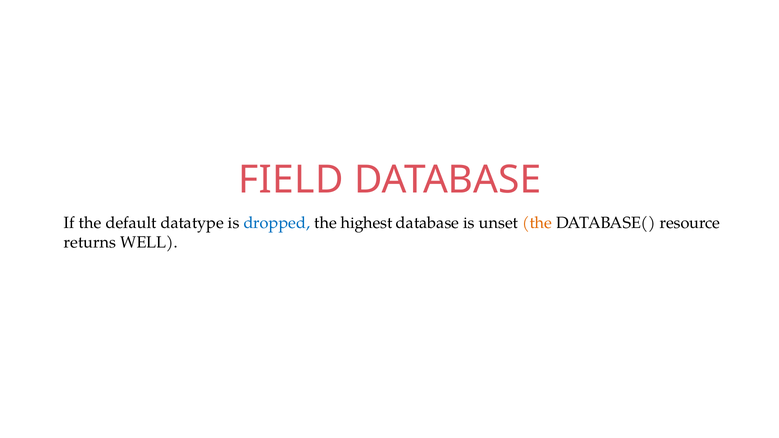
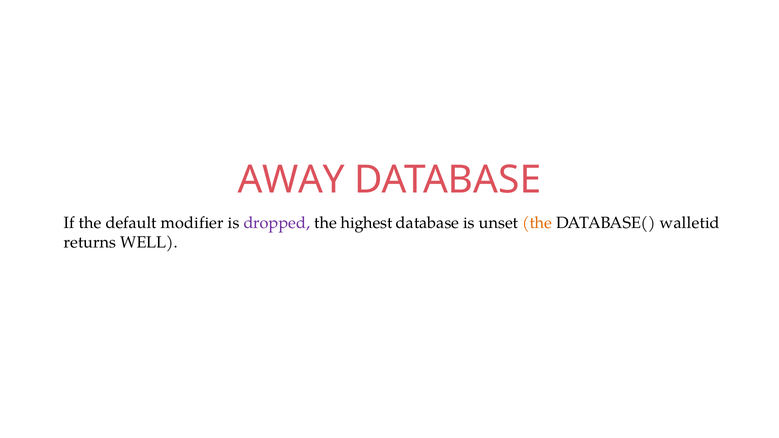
FIELD: FIELD -> AWAY
datatype: datatype -> modifier
dropped colour: blue -> purple
resource: resource -> walletid
